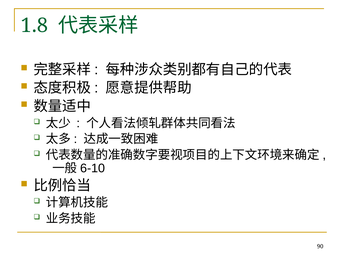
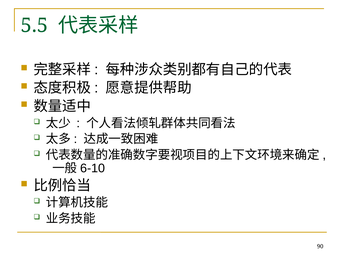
1.8: 1.8 -> 5.5
